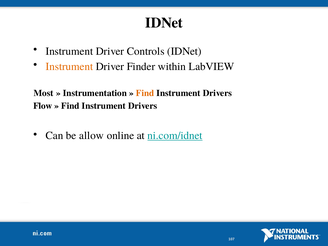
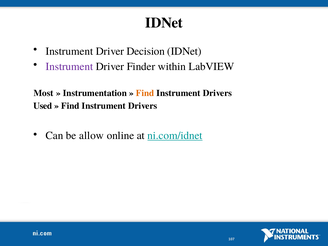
Controls: Controls -> Decision
Instrument at (69, 67) colour: orange -> purple
Flow: Flow -> Used
